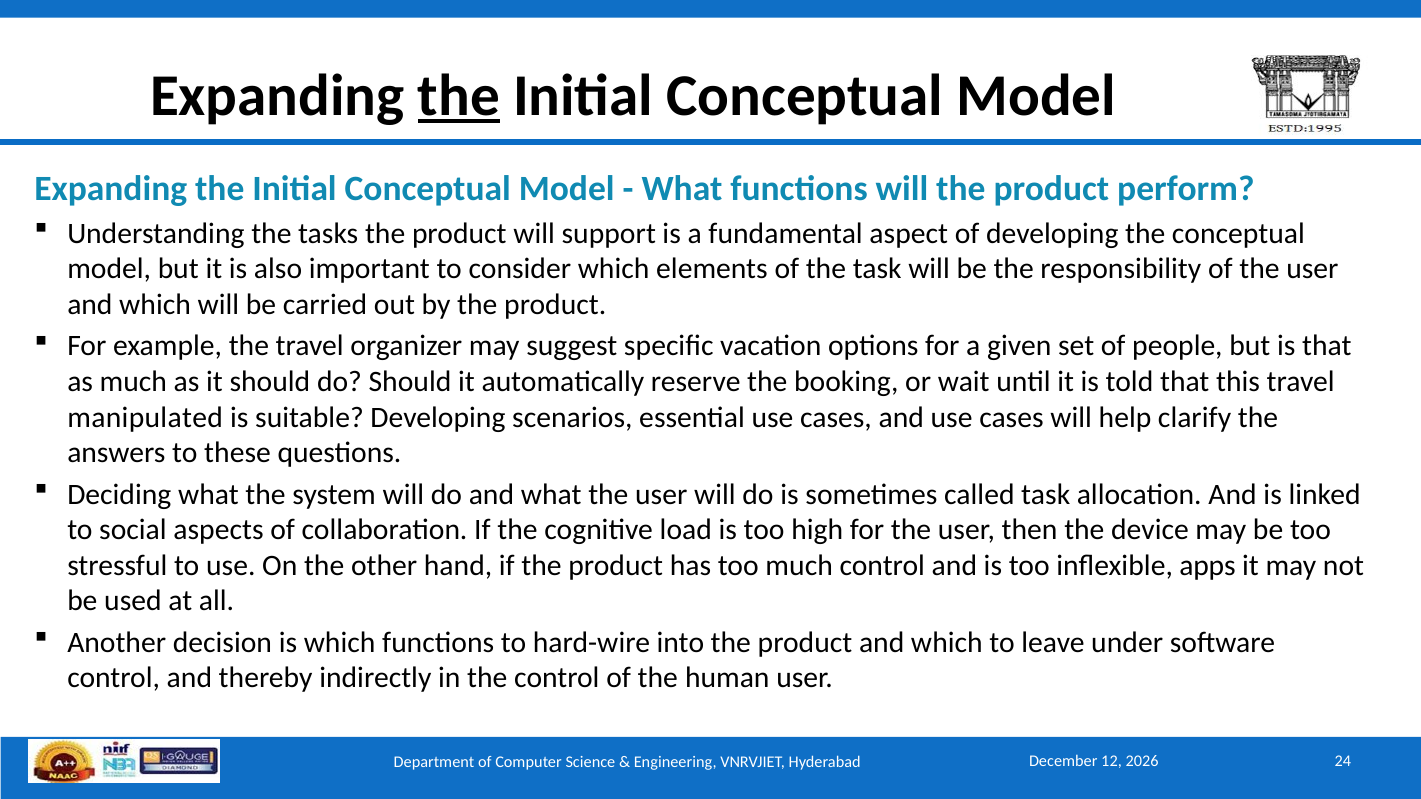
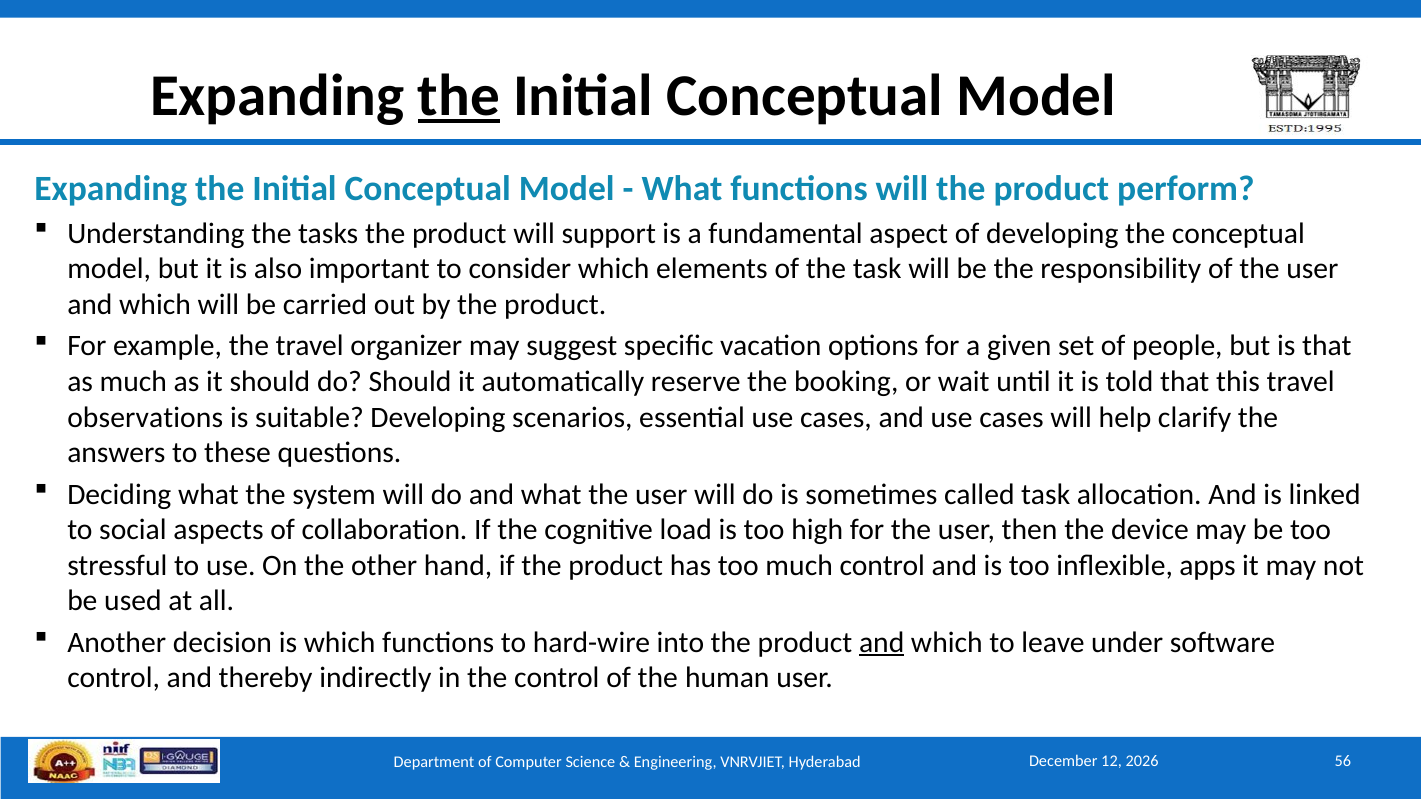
manipulated: manipulated -> observations
and at (882, 643) underline: none -> present
24: 24 -> 56
